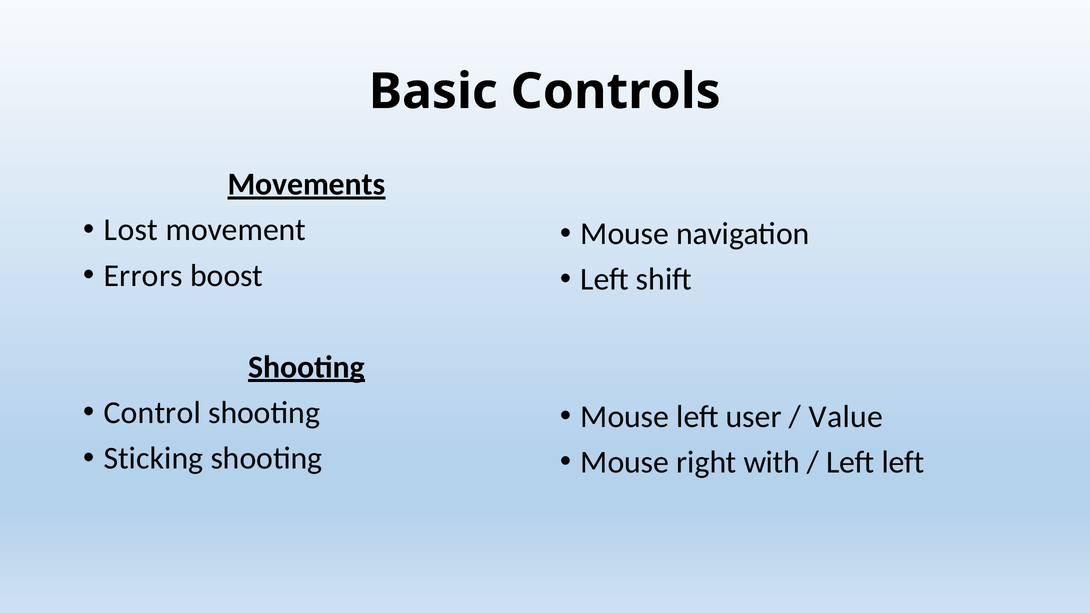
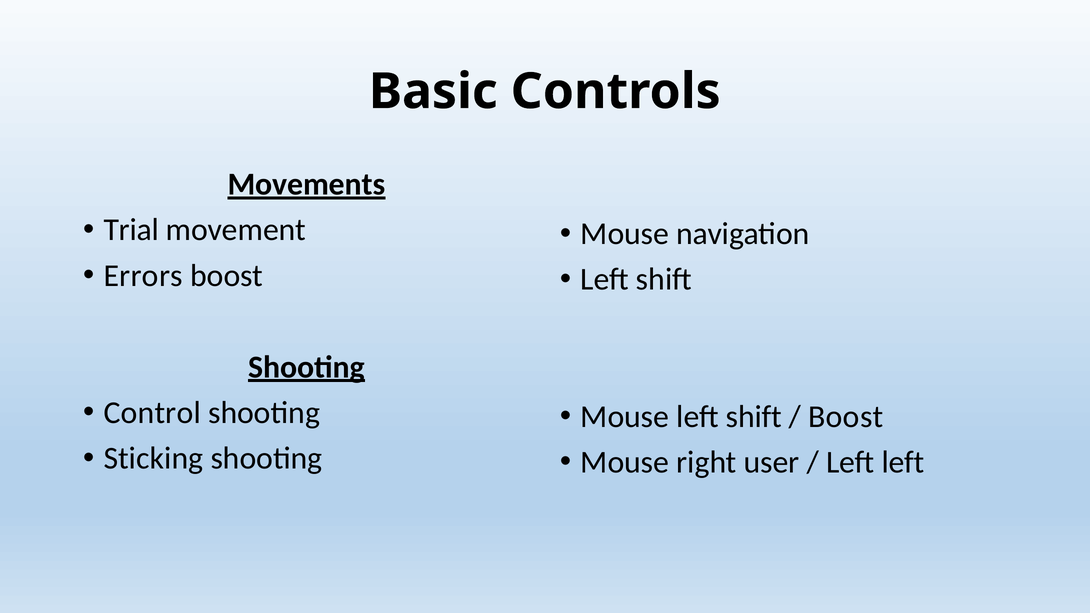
Lost: Lost -> Trial
Mouse left user: user -> shift
Value at (846, 417): Value -> Boost
with: with -> user
